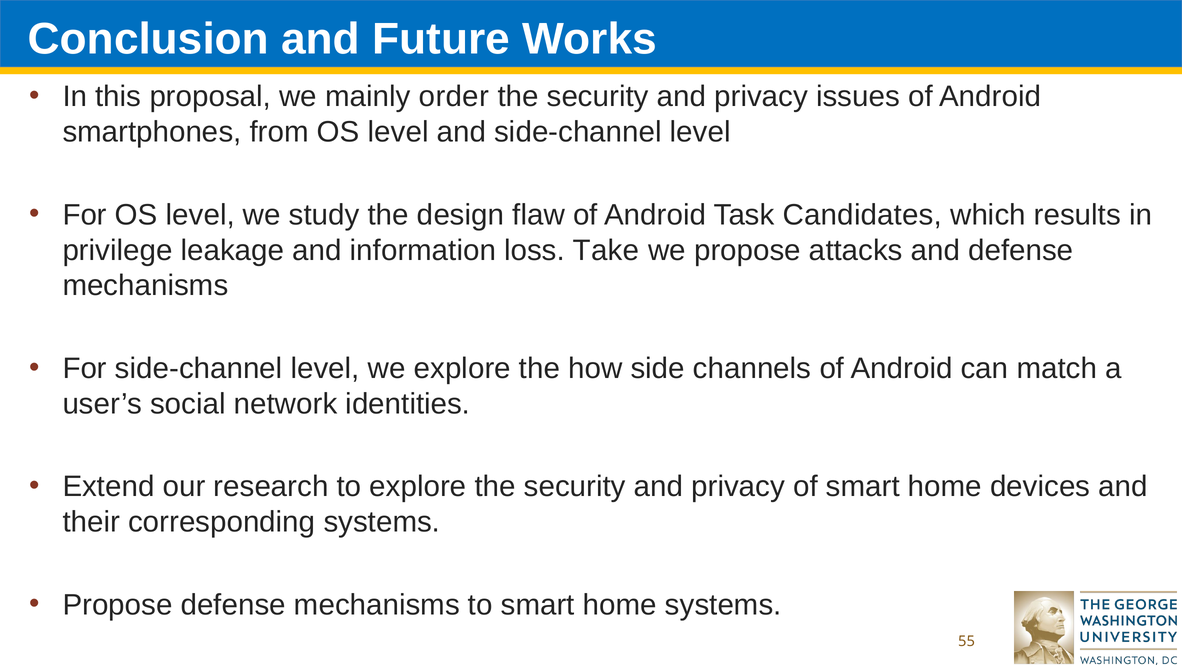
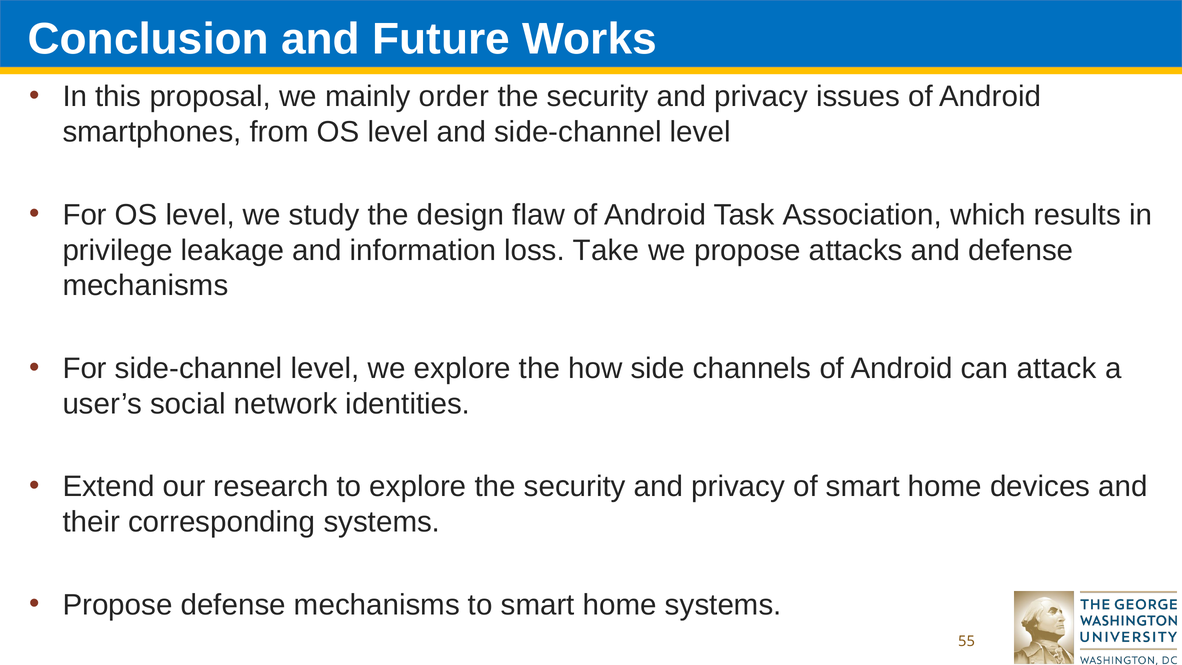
Candidates: Candidates -> Association
match: match -> attack
